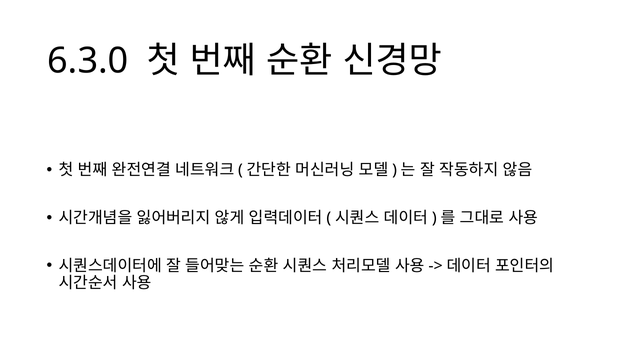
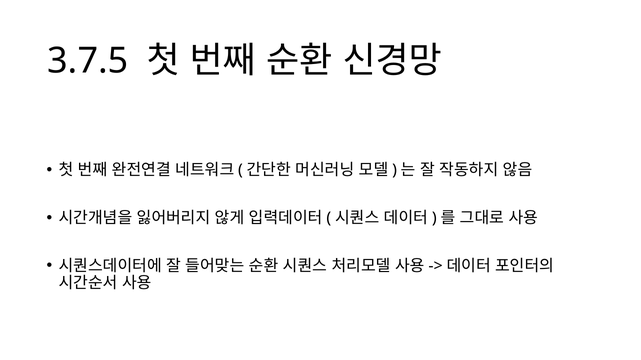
6.3.0: 6.3.0 -> 3.7.5
